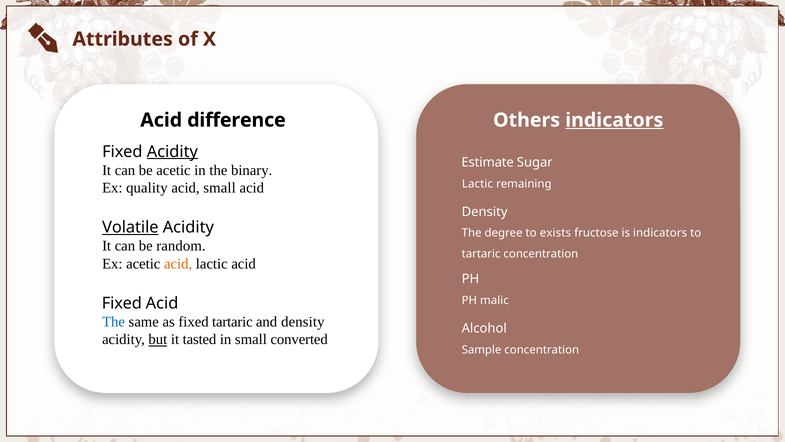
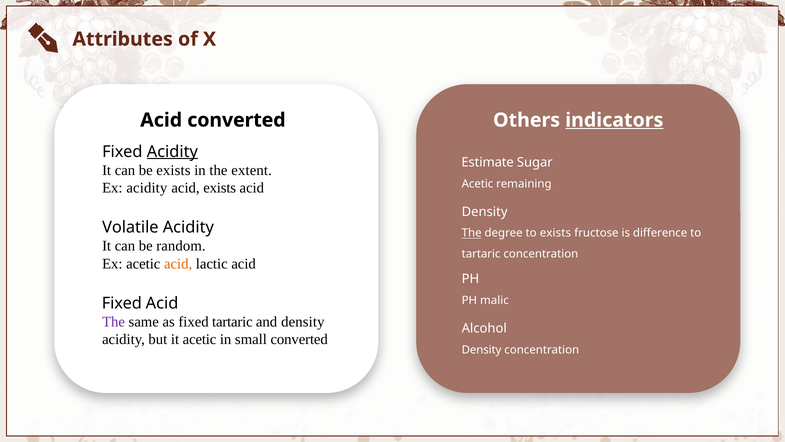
Acid difference: difference -> converted
be acetic: acetic -> exists
binary: binary -> extent
Lactic at (477, 184): Lactic -> Acetic
Ex quality: quality -> acidity
acid small: small -> exists
Volatile underline: present -> none
The at (472, 233) underline: none -> present
is indicators: indicators -> difference
The at (114, 322) colour: blue -> purple
but underline: present -> none
it tasted: tasted -> acetic
Sample at (482, 350): Sample -> Density
